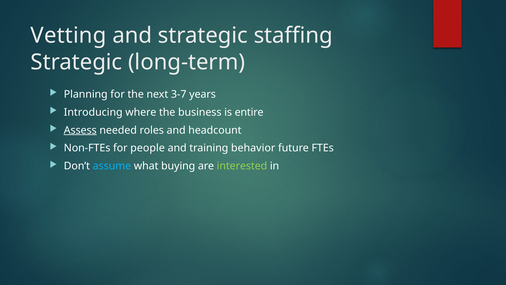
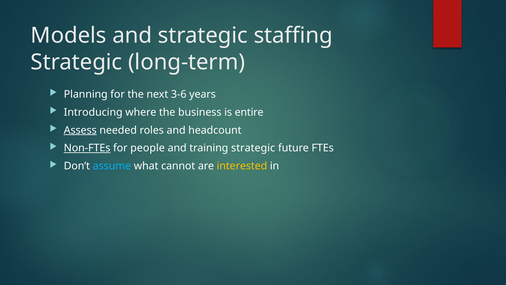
Vetting: Vetting -> Models
3-7: 3-7 -> 3-6
Non-FTEs underline: none -> present
training behavior: behavior -> strategic
buying: buying -> cannot
interested colour: light green -> yellow
